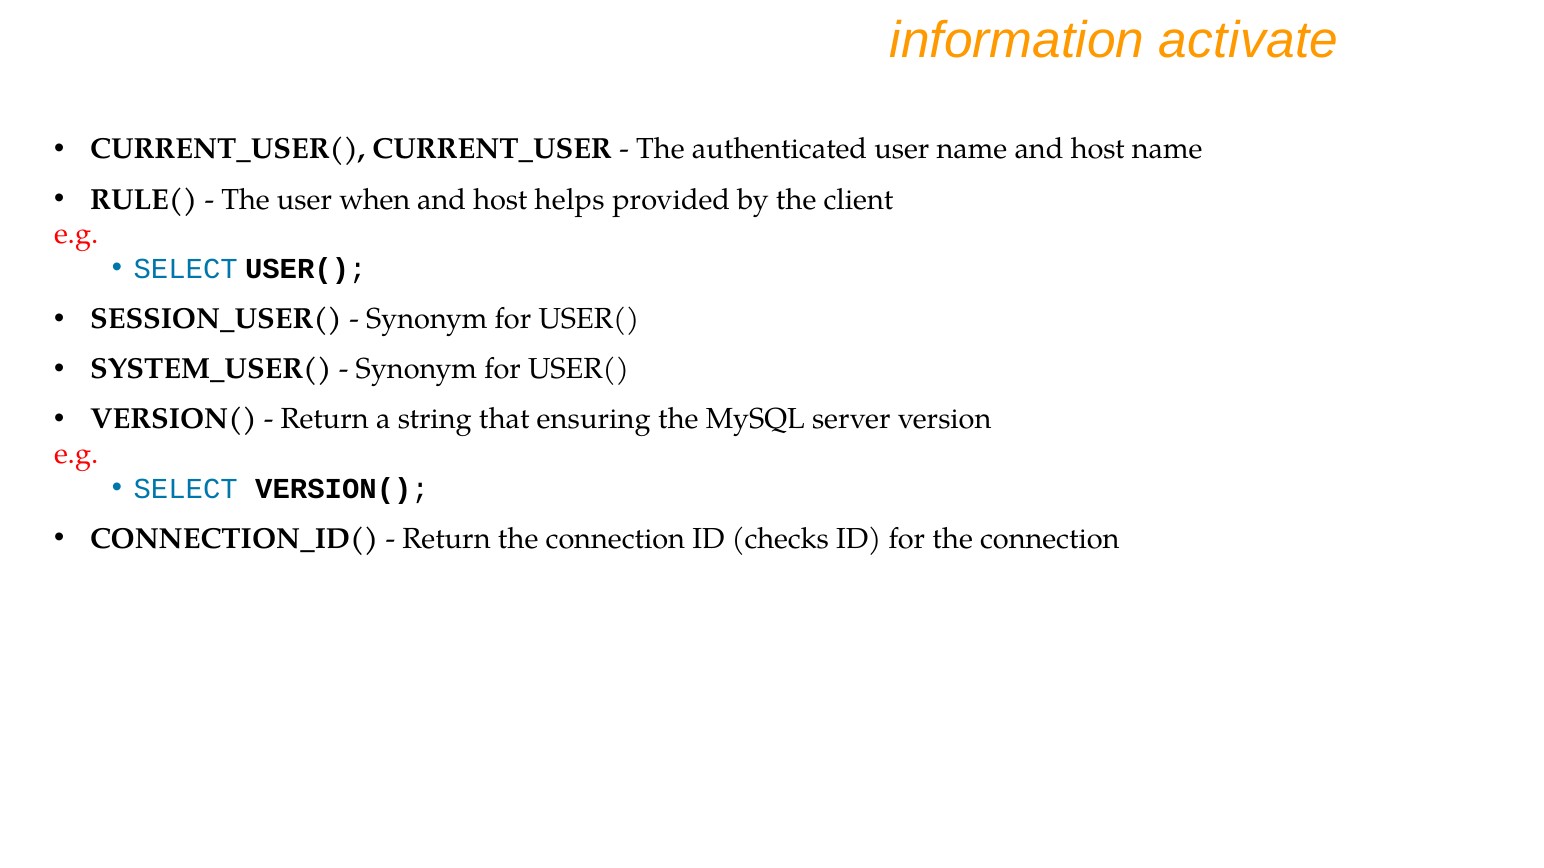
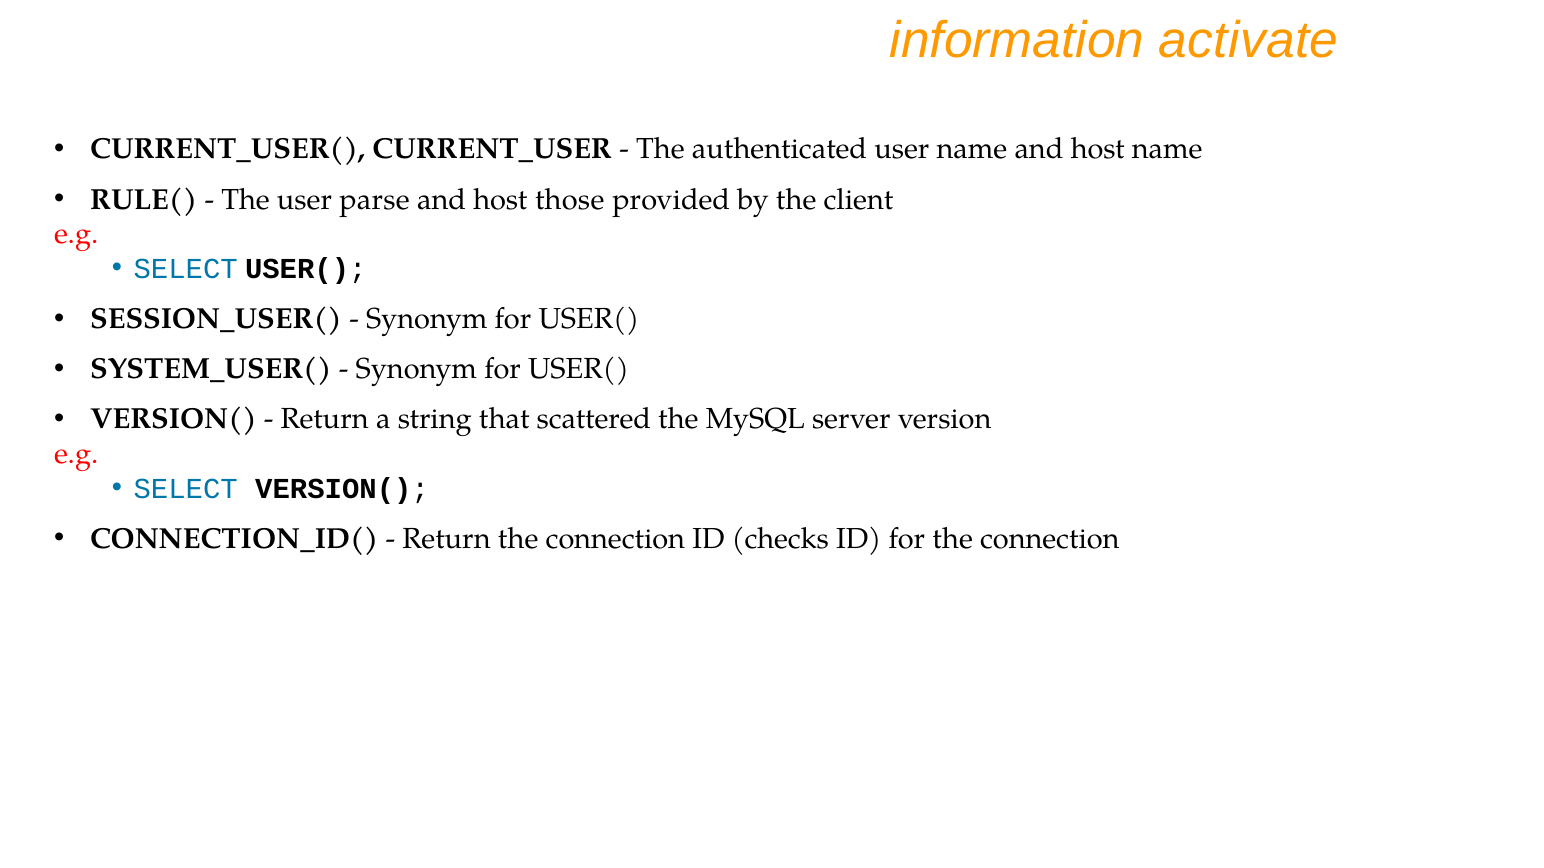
when: when -> parse
helps: helps -> those
ensuring: ensuring -> scattered
